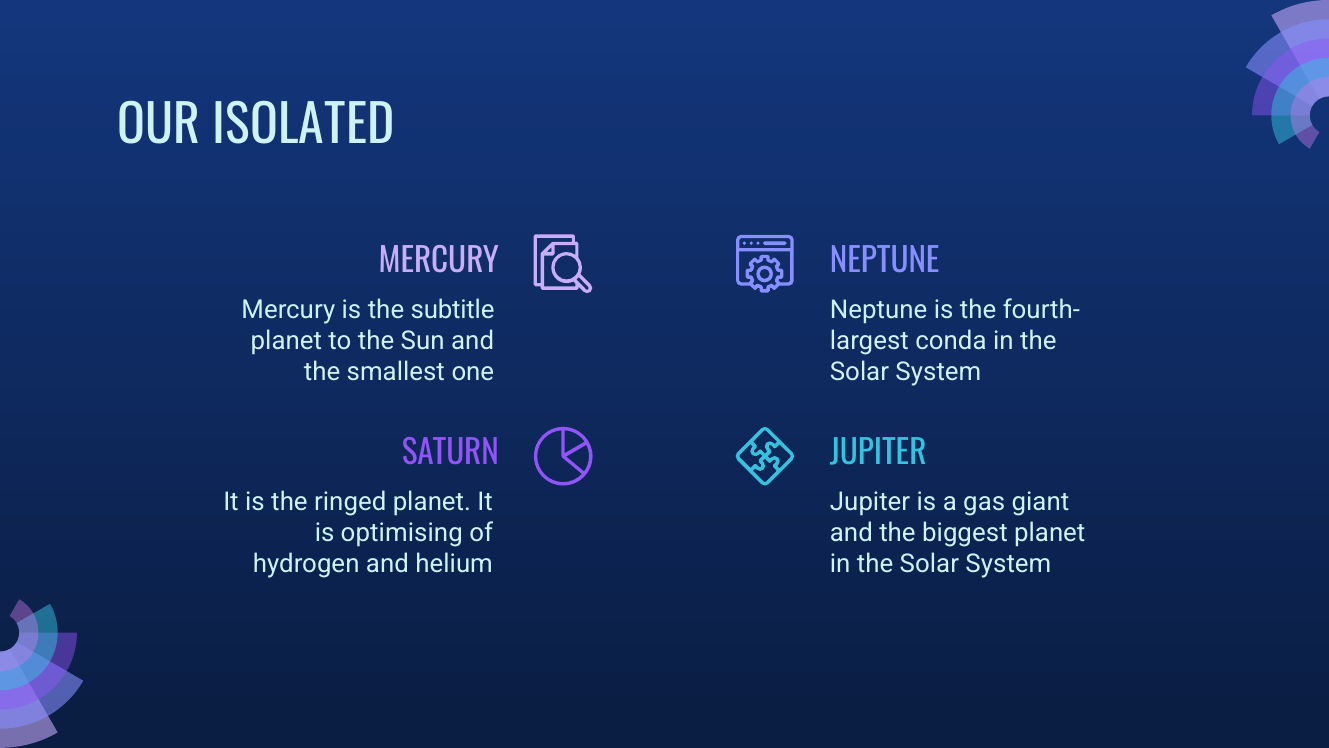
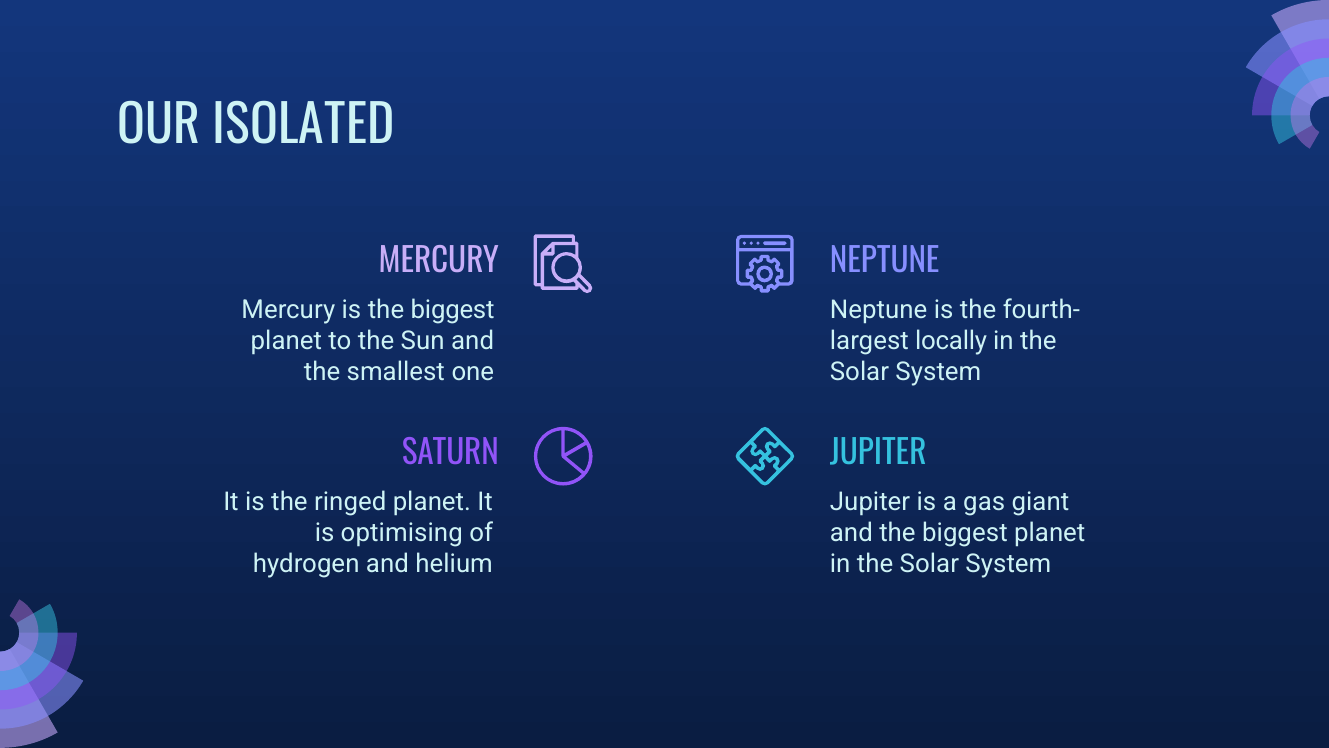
is the subtitle: subtitle -> biggest
conda: conda -> locally
